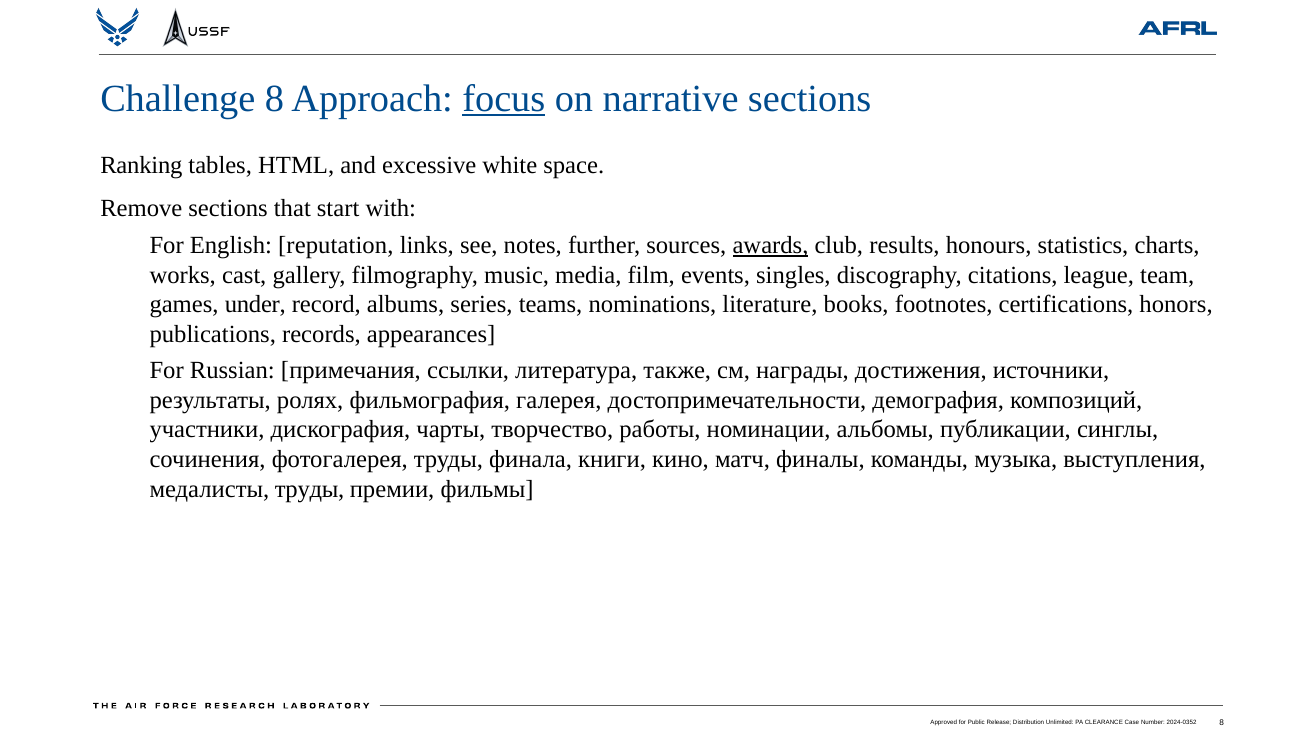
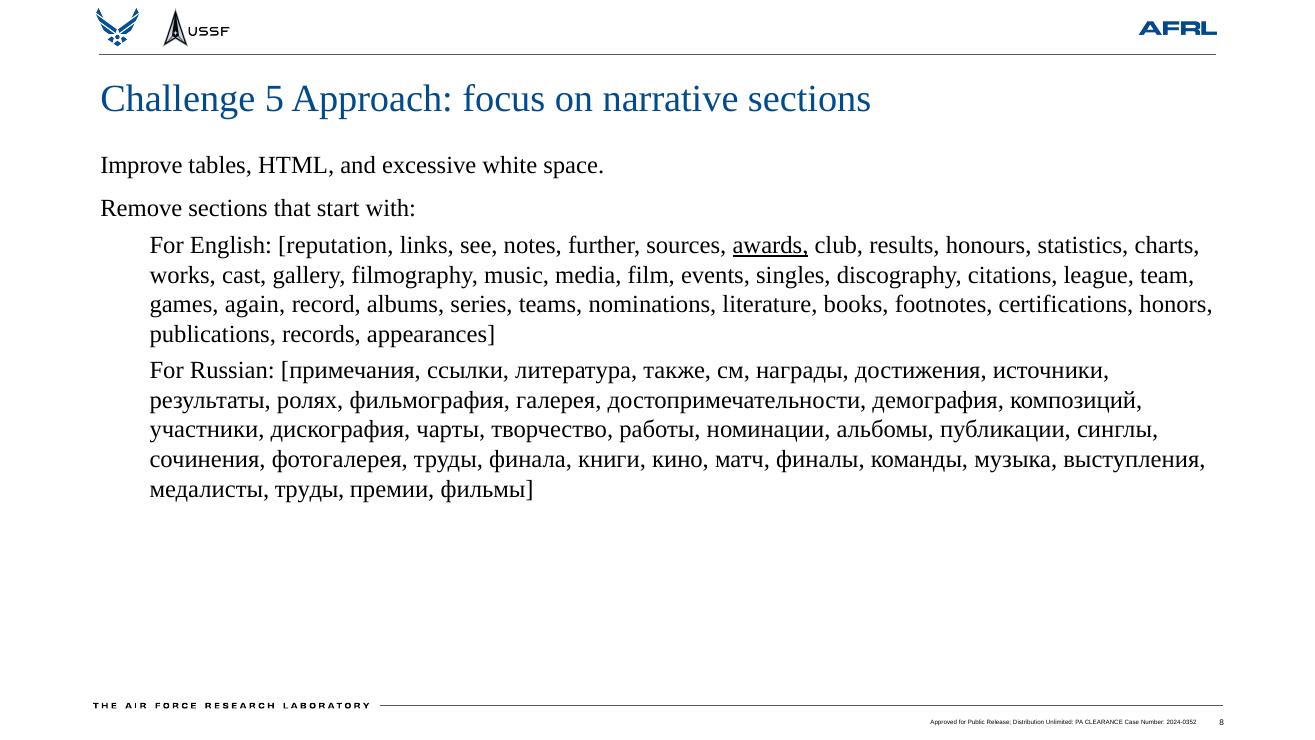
Challenge 8: 8 -> 5
focus underline: present -> none
Ranking: Ranking -> Improve
under: under -> again
